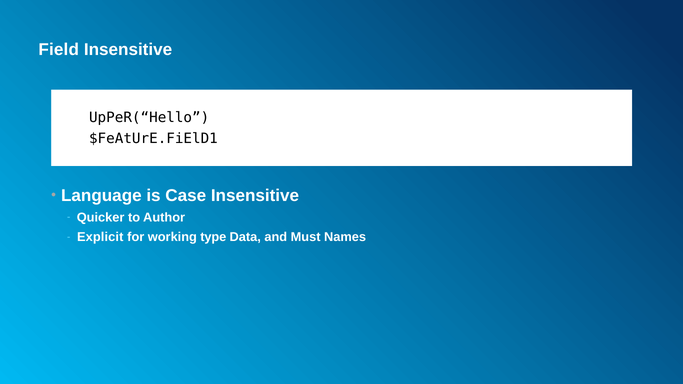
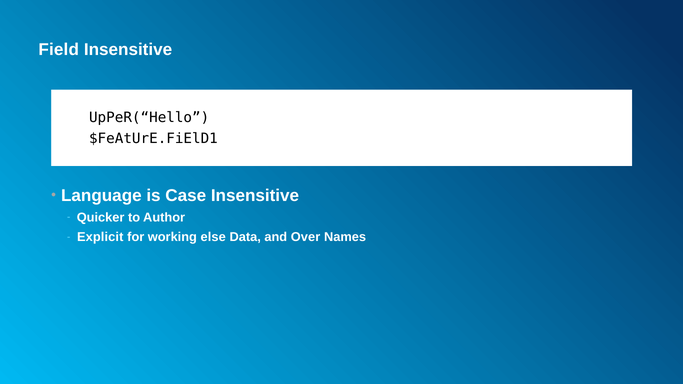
type: type -> else
Must: Must -> Over
